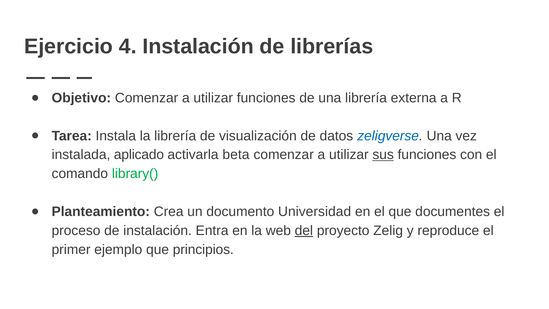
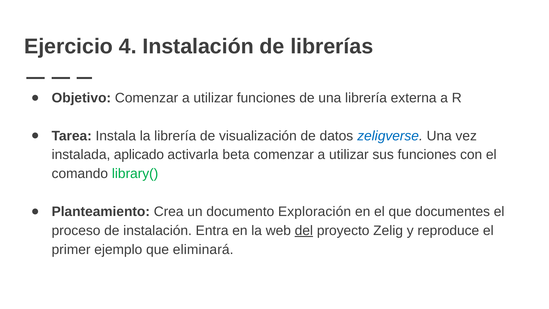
sus underline: present -> none
Universidad: Universidad -> Exploración
principios: principios -> eliminará
